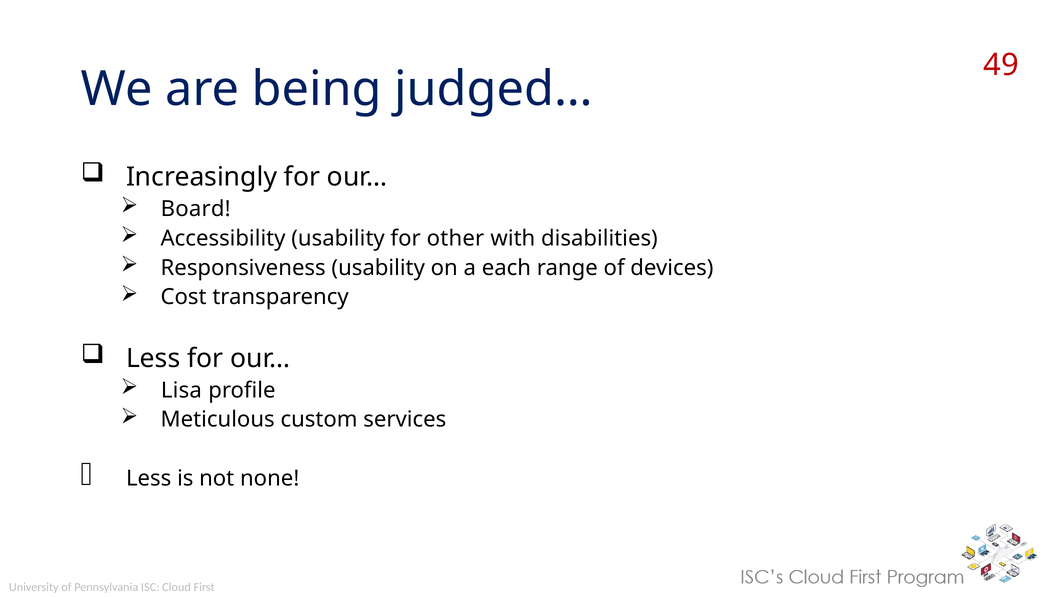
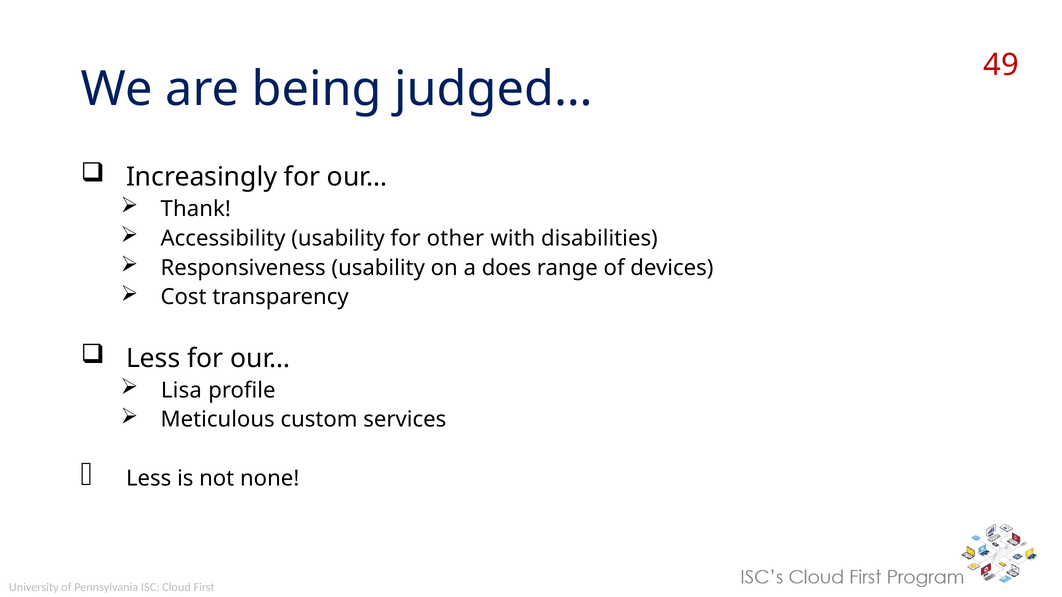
Board: Board -> Thank
each: each -> does
